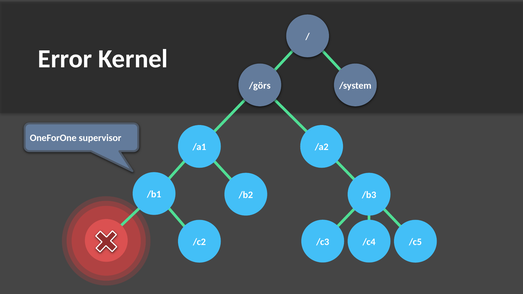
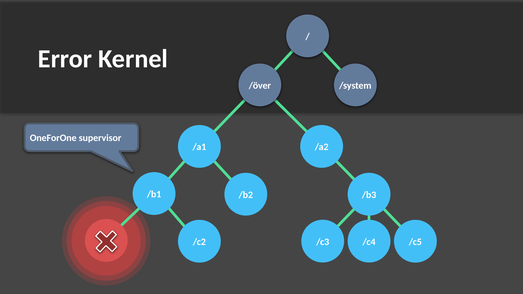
/görs: /görs -> /över
